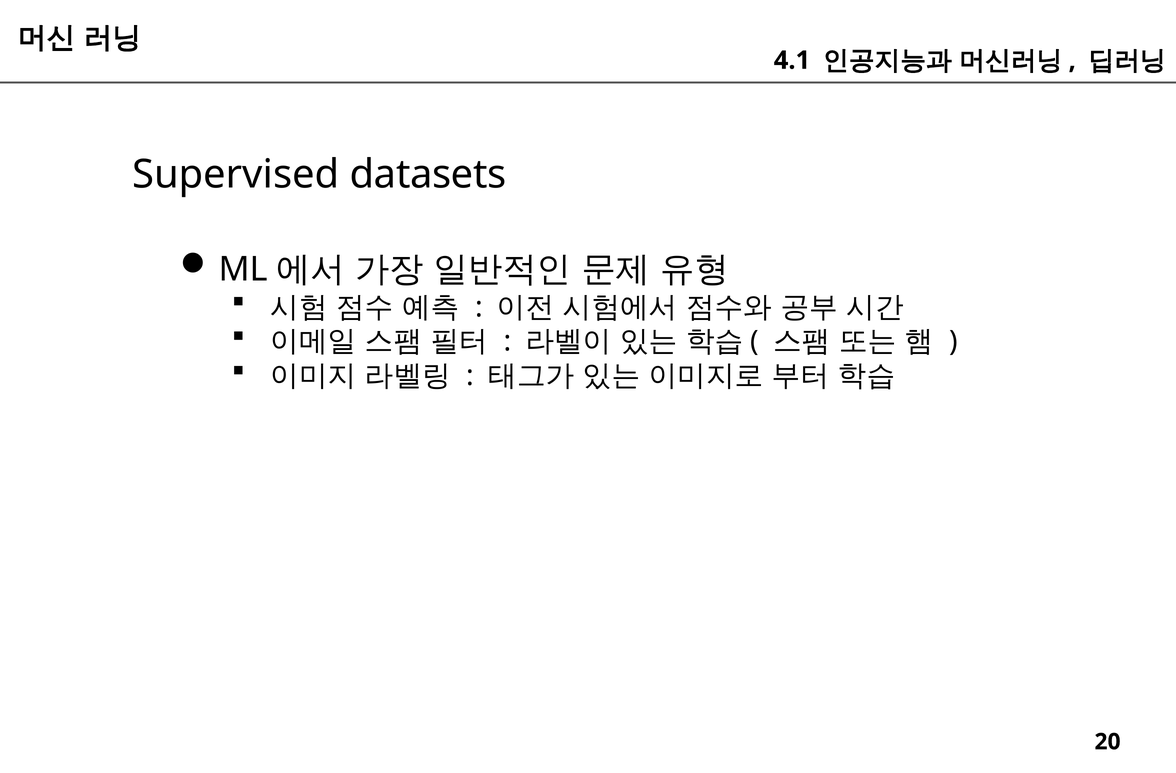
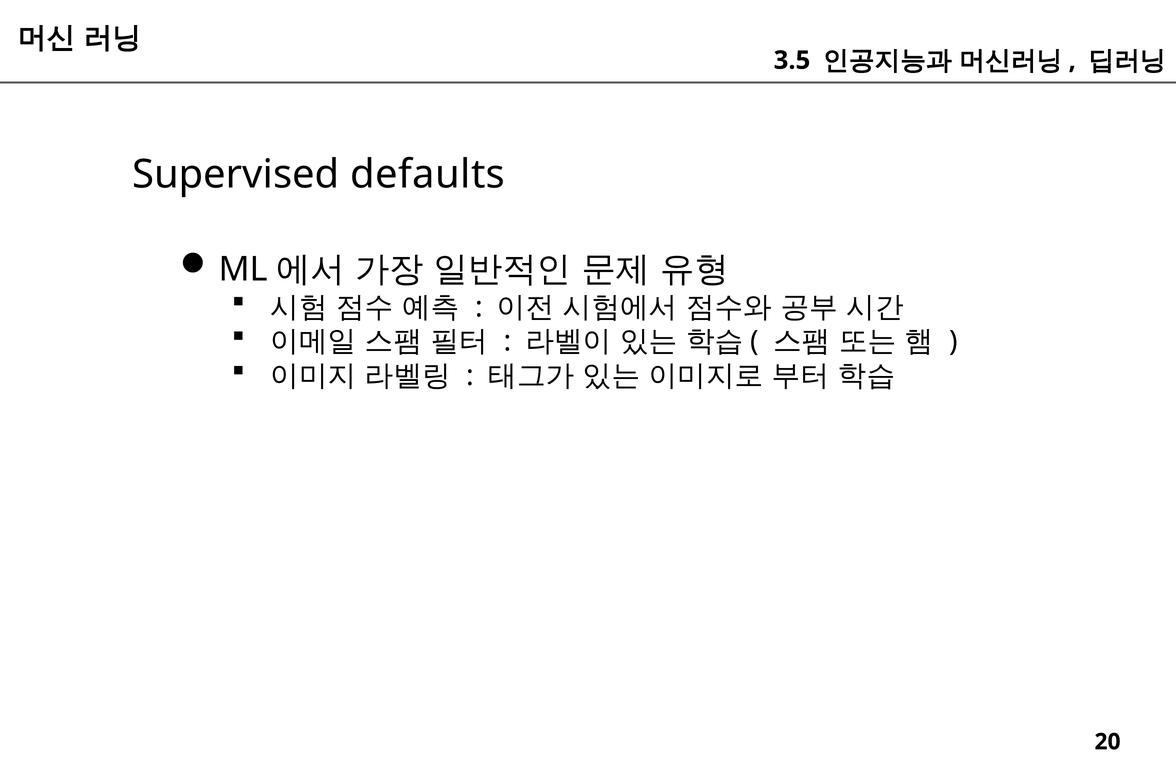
4.1: 4.1 -> 3.5
datasets: datasets -> defaults
